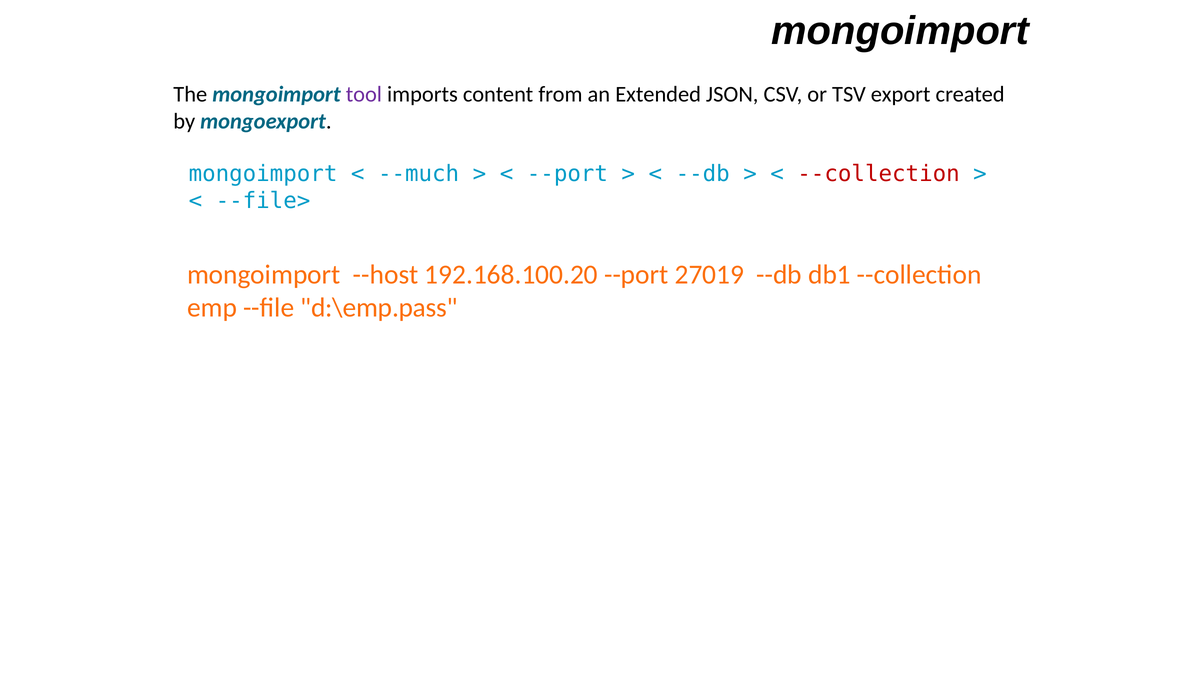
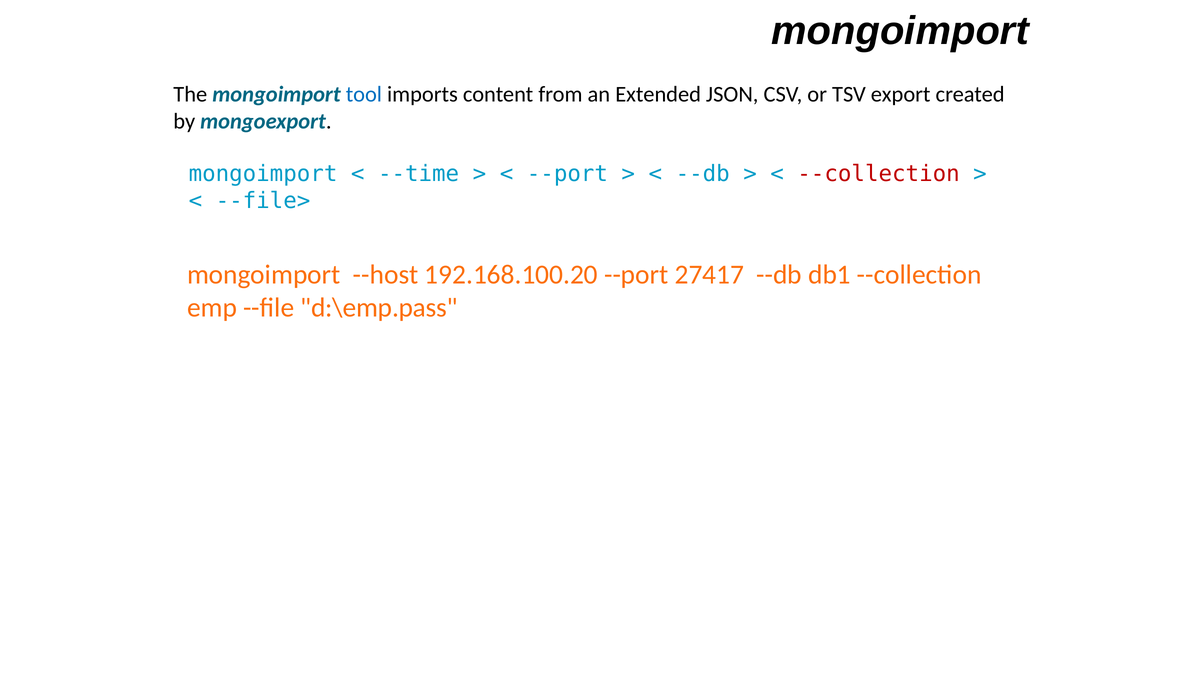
tool colour: purple -> blue
--much: --much -> --time
27019: 27019 -> 27417
